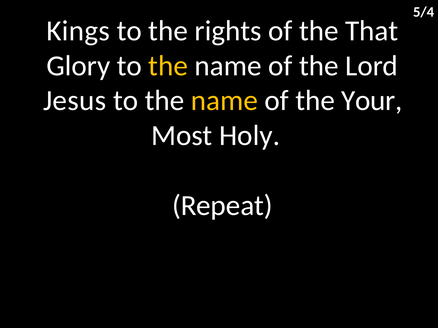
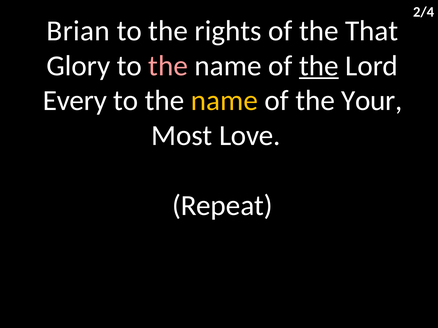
5/4: 5/4 -> 2/4
Kings: Kings -> Brian
the at (168, 66) colour: yellow -> pink
the at (319, 66) underline: none -> present
Jesus: Jesus -> Every
Holy: Holy -> Love
